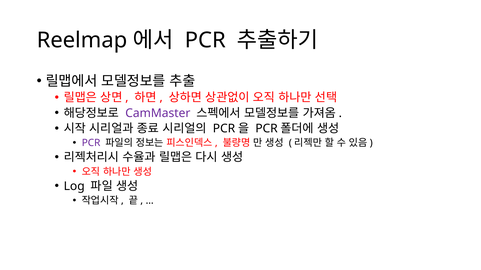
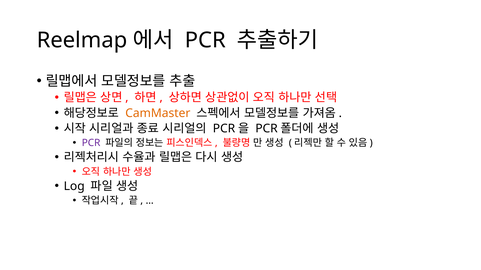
CamMaster colour: purple -> orange
